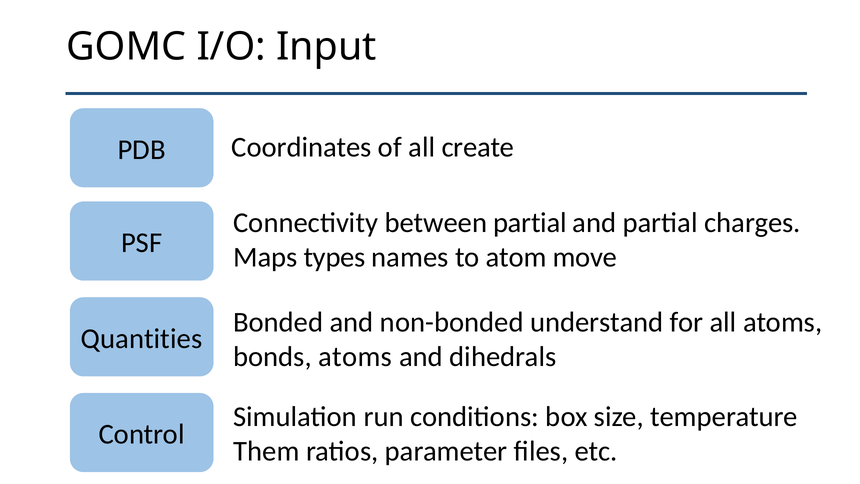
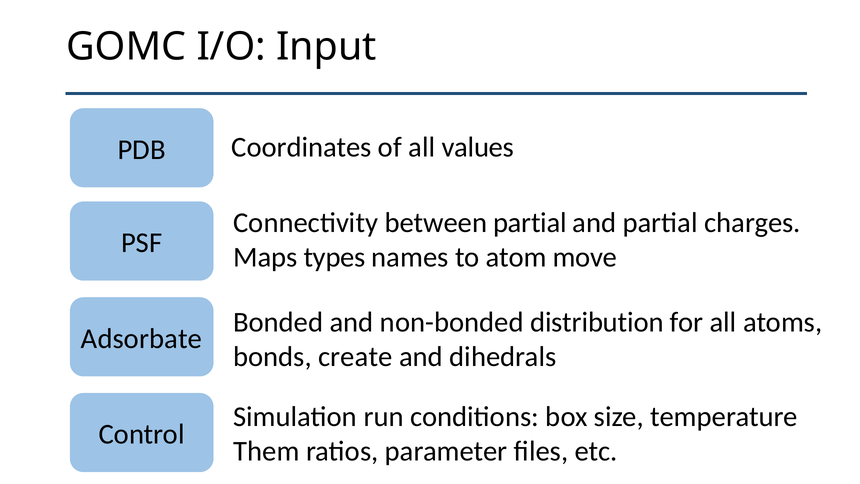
create: create -> values
understand: understand -> distribution
Quantities: Quantities -> Adsorbate
bonds atoms: atoms -> create
